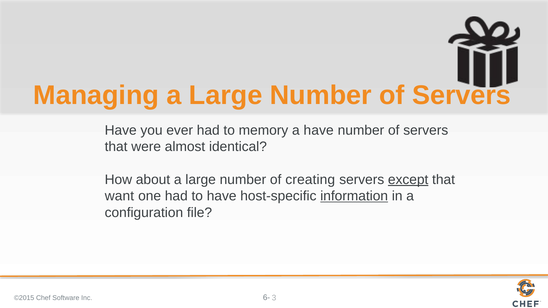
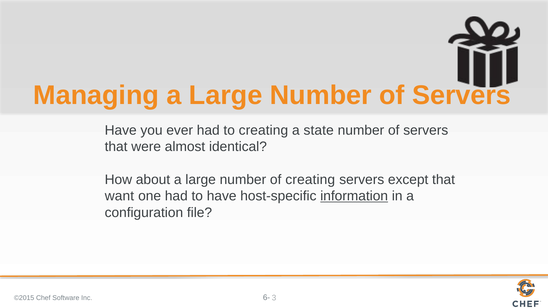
to memory: memory -> creating
a have: have -> state
except underline: present -> none
